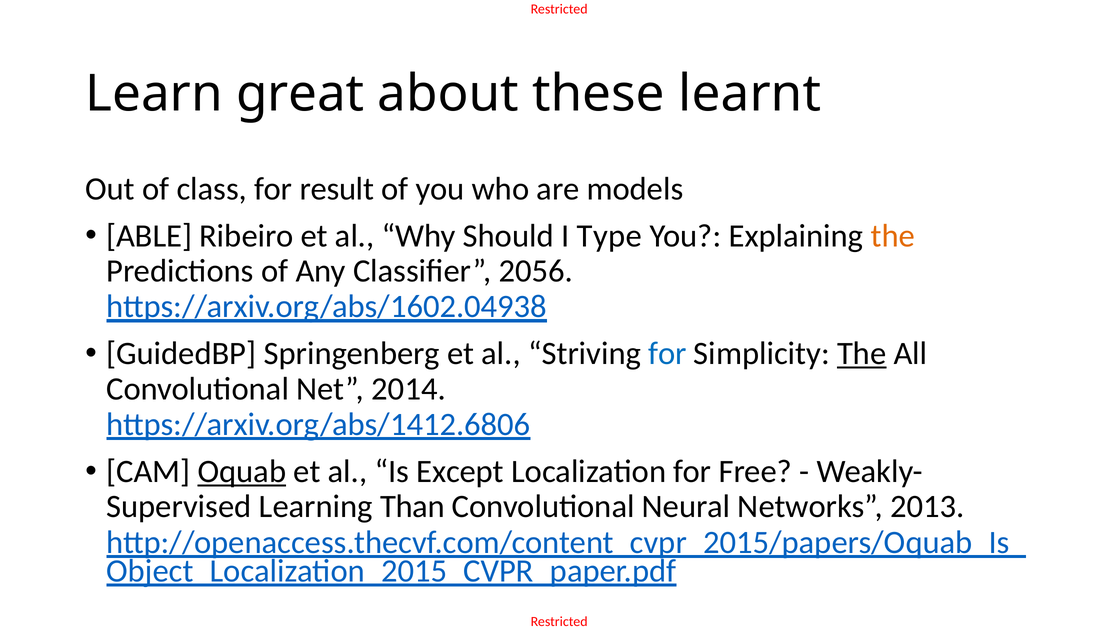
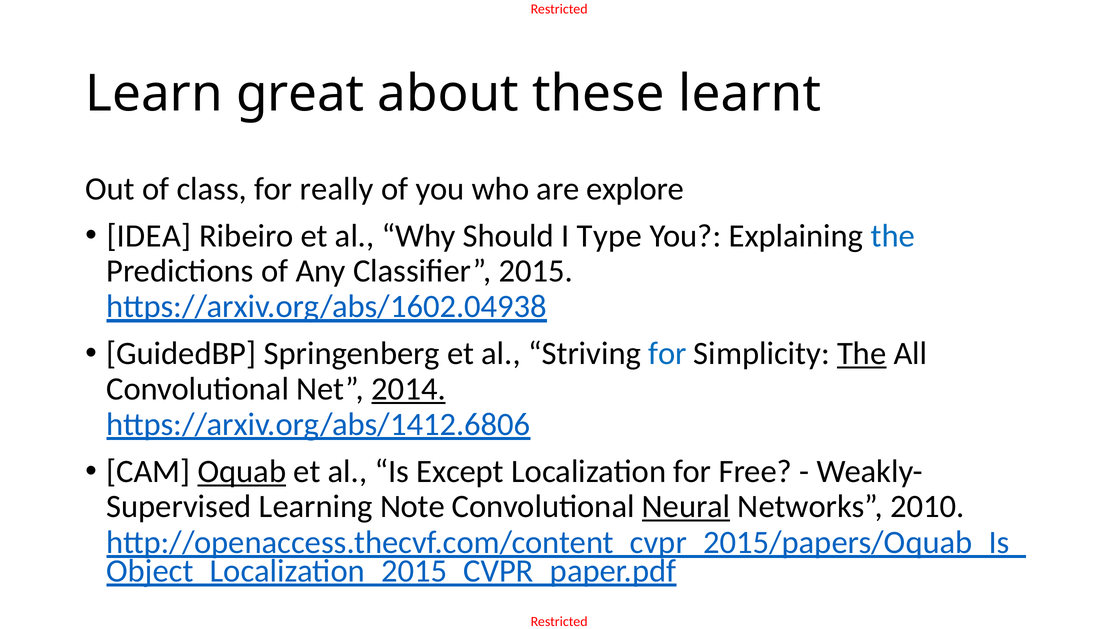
result: result -> really
models: models -> explore
ABLE: ABLE -> IDEA
the at (893, 236) colour: orange -> blue
2056: 2056 -> 2015
2014 underline: none -> present
Than: Than -> Note
Neural underline: none -> present
2013: 2013 -> 2010
